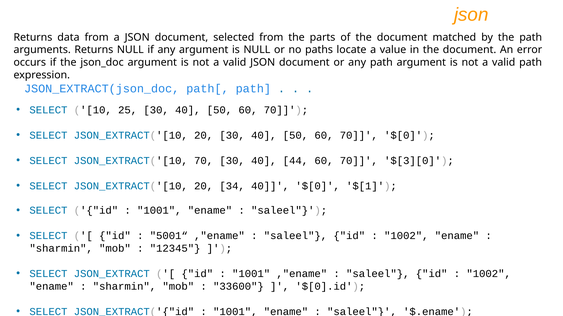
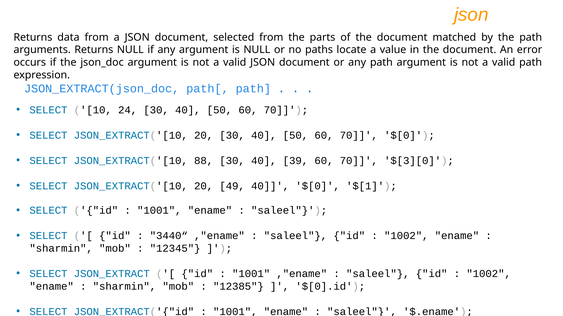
25: 25 -> 24
JSON_EXTRACT('[10 70: 70 -> 88
44: 44 -> 39
34: 34 -> 49
5001“: 5001“ -> 3440“
33600: 33600 -> 12385
